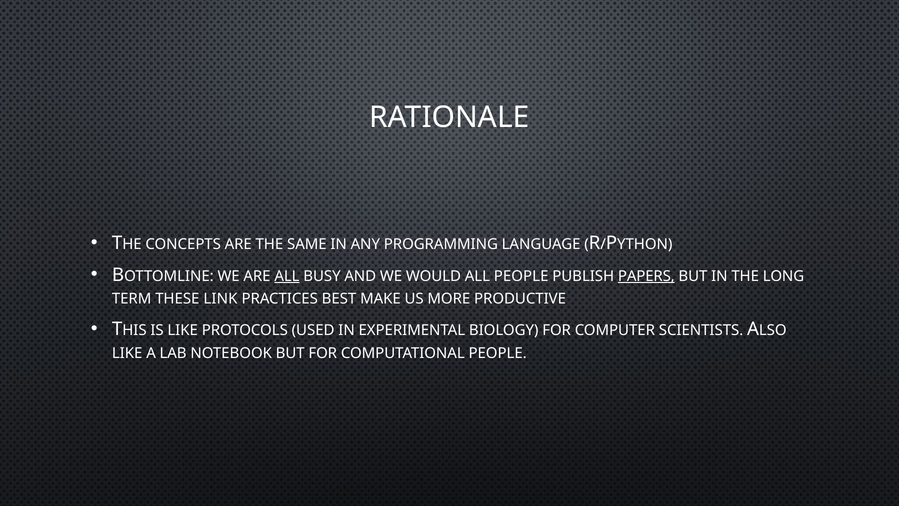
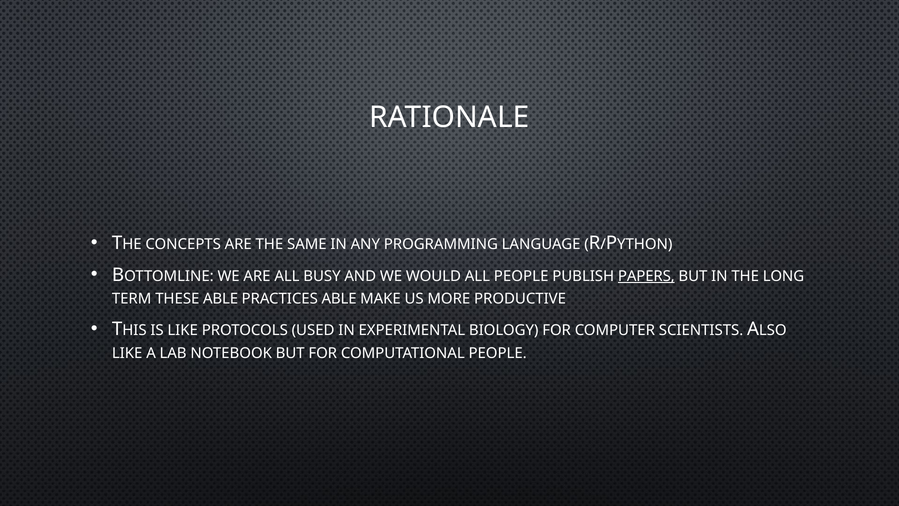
ALL at (287, 276) underline: present -> none
THESE LINK: LINK -> ABLE
PRACTICES BEST: BEST -> ABLE
